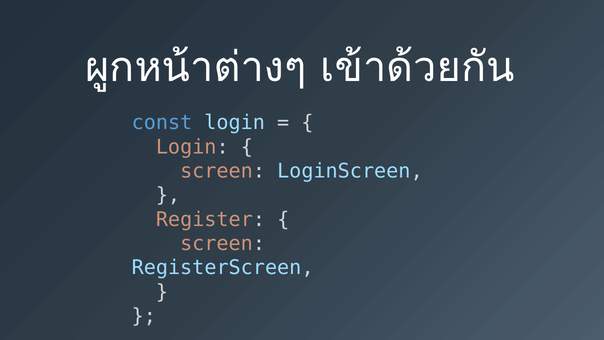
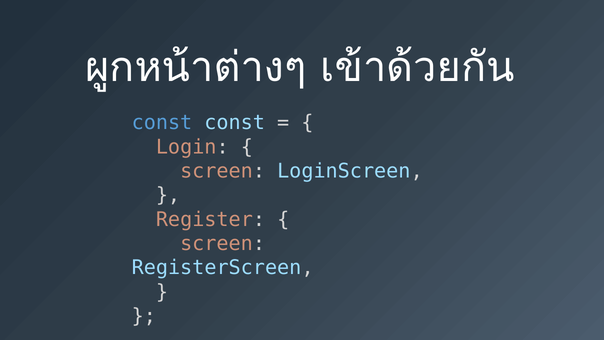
const login: login -> const
